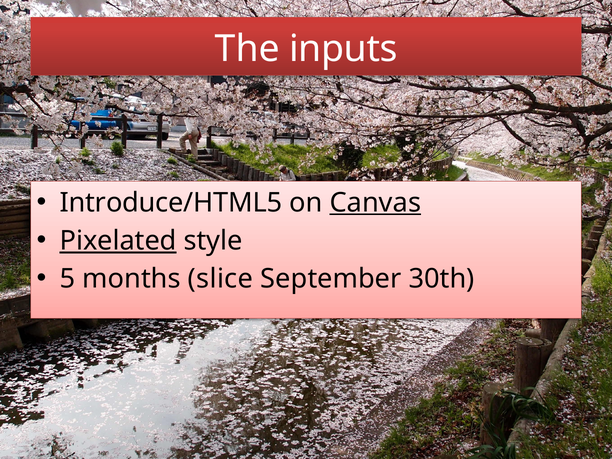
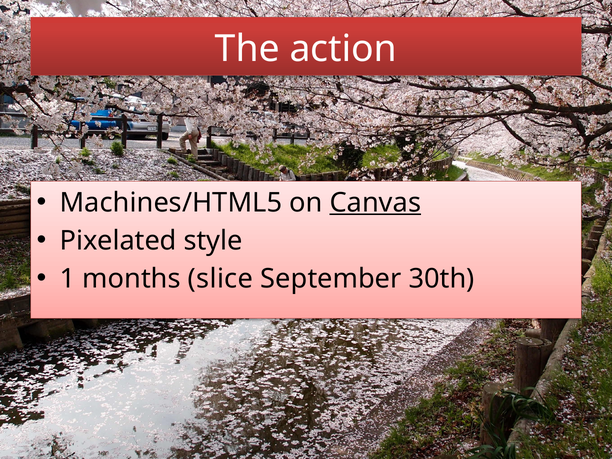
inputs: inputs -> action
Introduce/HTML5: Introduce/HTML5 -> Machines/HTML5
Pixelated underline: present -> none
5: 5 -> 1
